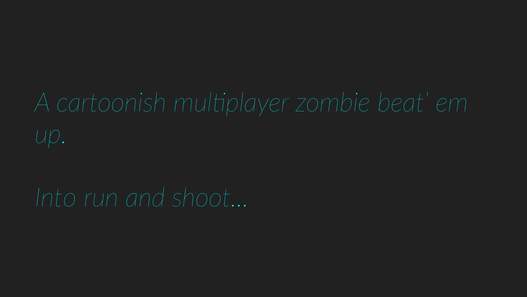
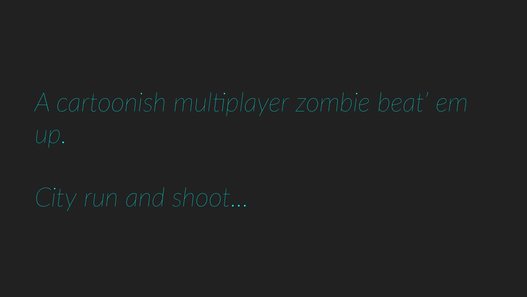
Into: Into -> City
